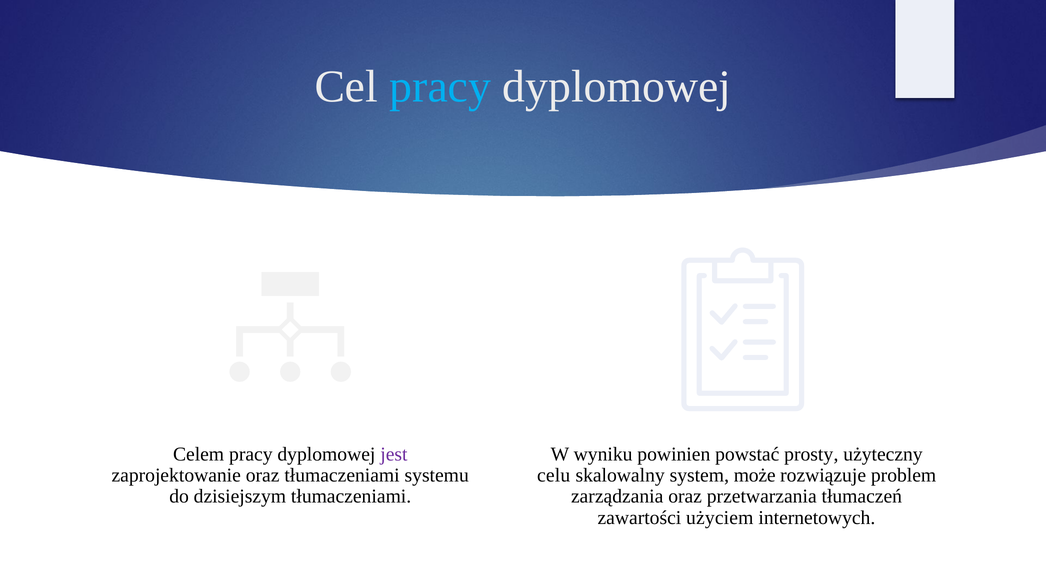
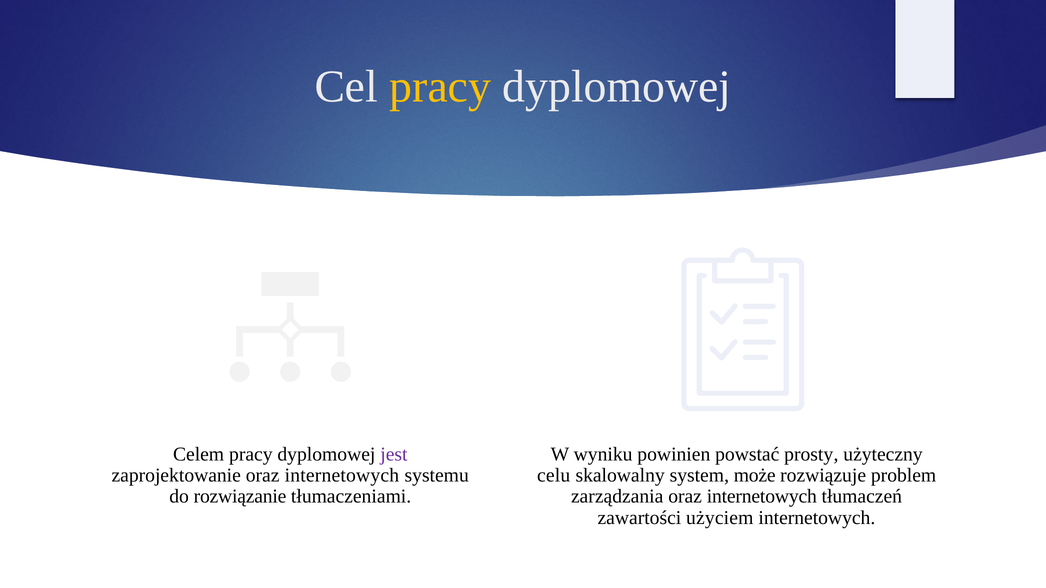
pracy at (440, 87) colour: light blue -> yellow
zaprojektowanie oraz tłumaczeniami: tłumaczeniami -> internetowych
dzisiejszym: dzisiejszym -> rozwiązanie
zarządzania oraz przetwarzania: przetwarzania -> internetowych
